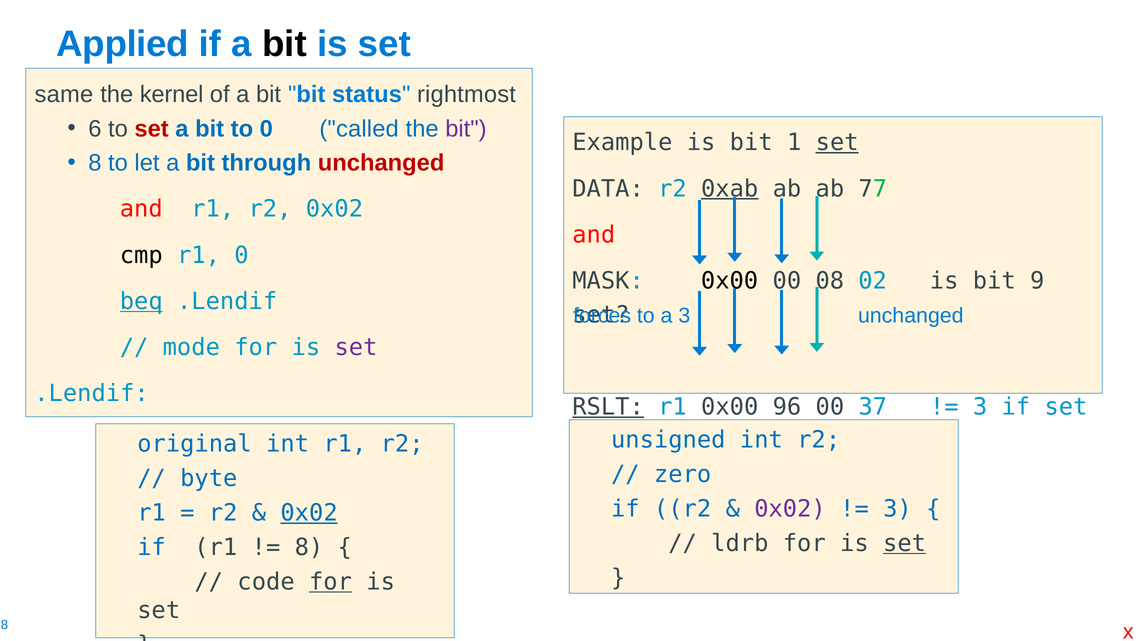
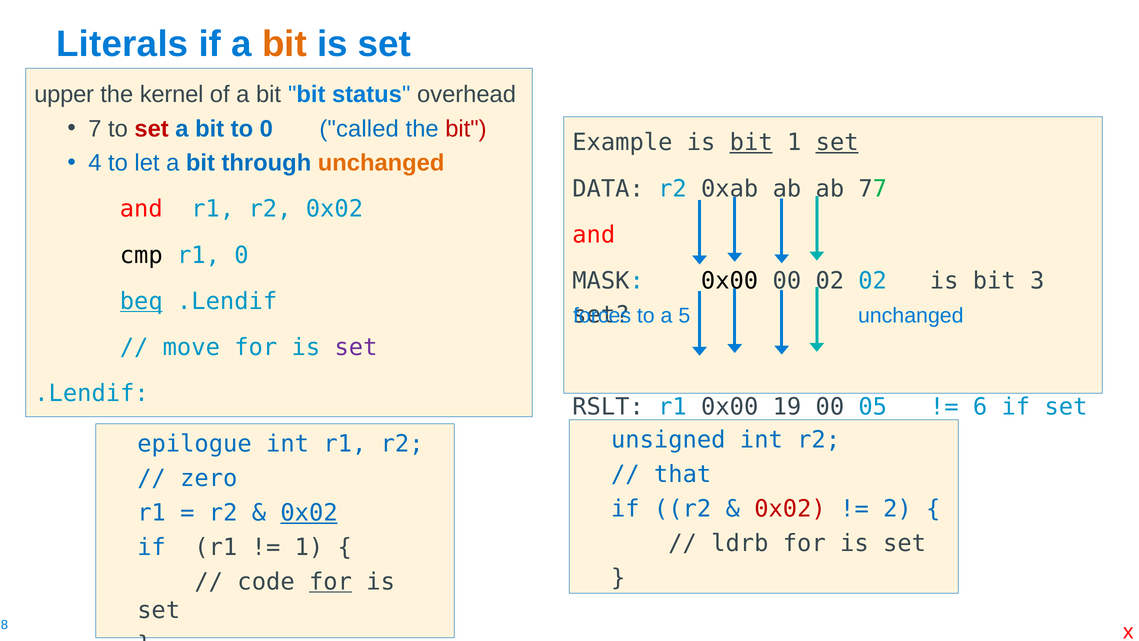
Applied: Applied -> Literals
bit at (284, 44) colour: black -> orange
same: same -> upper
rightmost: rightmost -> overhead
6: 6 -> 7
bit at (466, 129) colour: purple -> red
bit at (751, 143) underline: none -> present
8 at (95, 163): 8 -> 4
unchanged at (381, 163) colour: red -> orange
0xab underline: present -> none
00 08: 08 -> 02
9: 9 -> 3
a 3: 3 -> 5
mode: mode -> move
RSLT underline: present -> none
96: 96 -> 19
37: 37 -> 05
3 at (980, 407): 3 -> 6
original: original -> epilogue
zero: zero -> that
byte: byte -> zero
0x02 at (790, 509) colour: purple -> red
3 at (897, 509): 3 -> 2
set at (905, 543) underline: present -> none
8 at (309, 547): 8 -> 1
